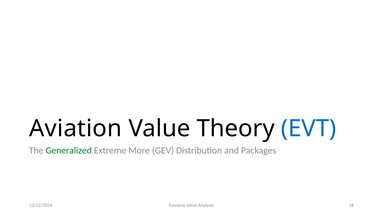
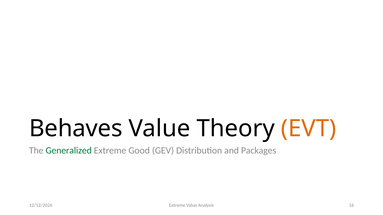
Aviation: Aviation -> Behaves
EVT colour: blue -> orange
More: More -> Good
